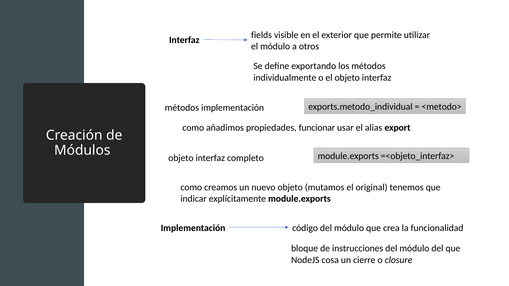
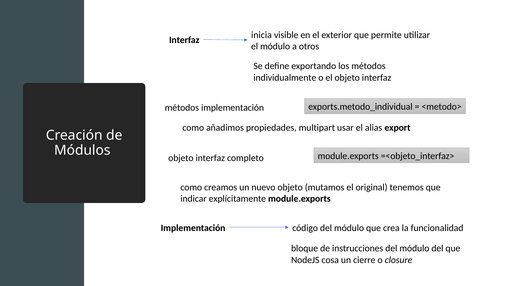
fields: fields -> inicia
funcionar: funcionar -> multipart
